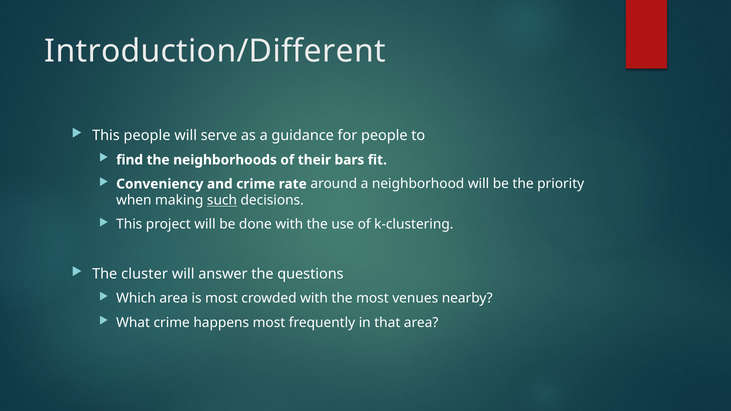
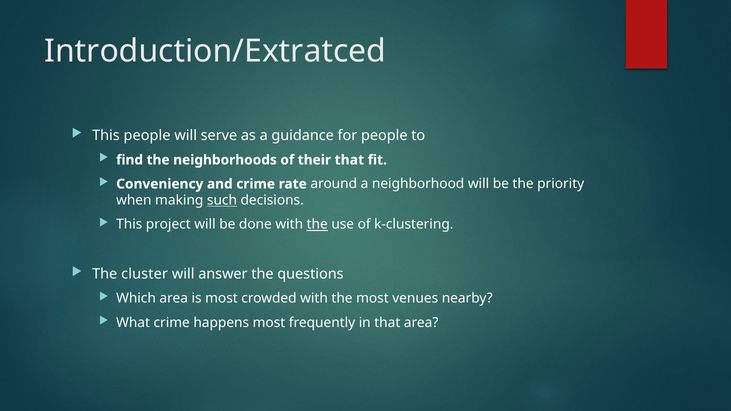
Introduction/Different: Introduction/Different -> Introduction/Extratced
their bars: bars -> that
the at (317, 225) underline: none -> present
